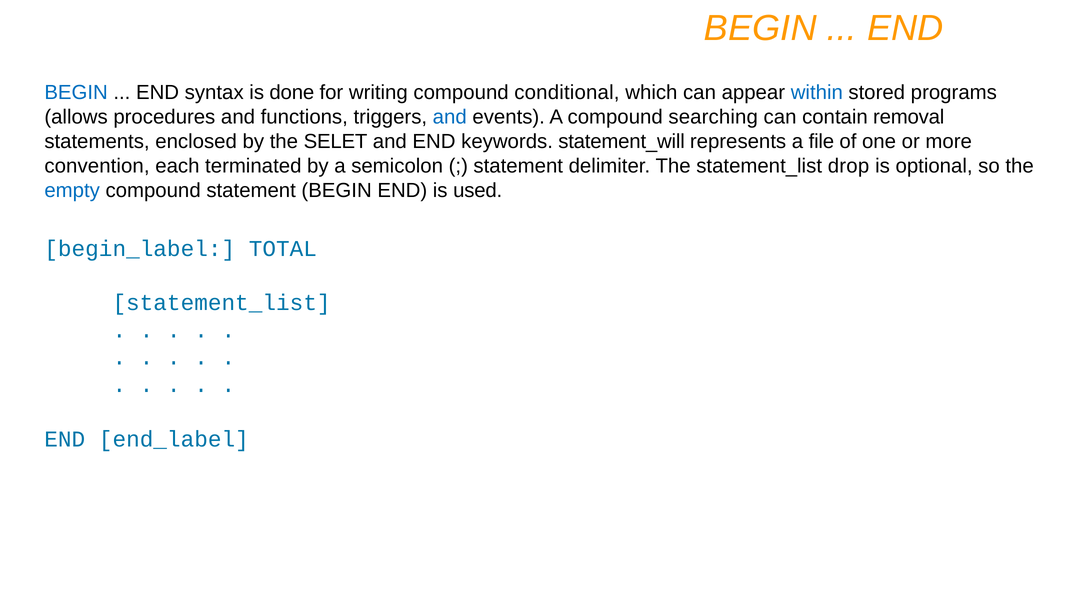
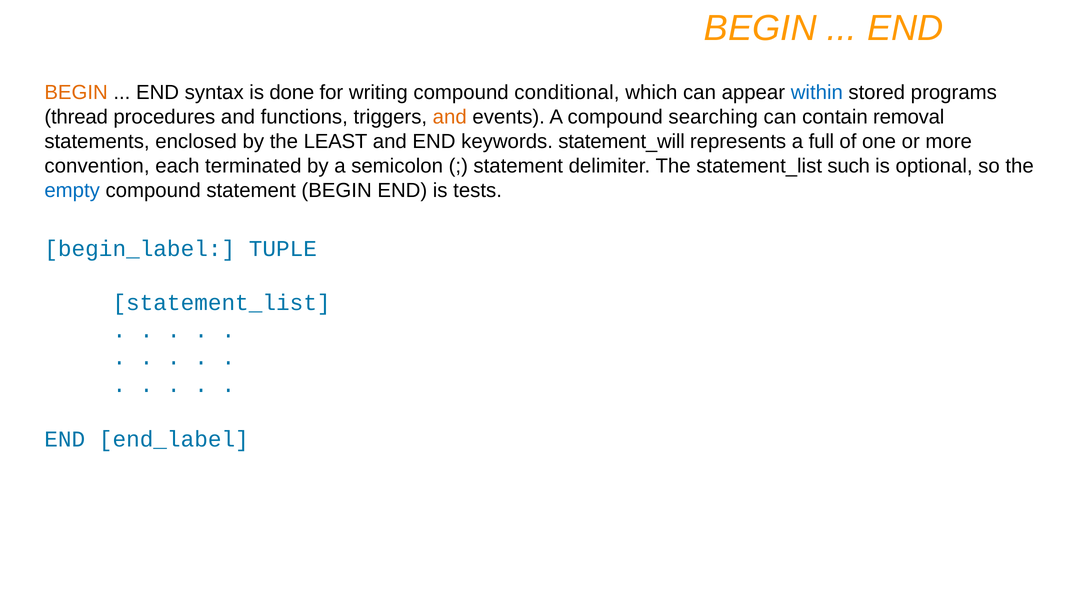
BEGIN at (76, 92) colour: blue -> orange
allows: allows -> thread
and at (450, 117) colour: blue -> orange
SELET: SELET -> LEAST
file: file -> full
drop: drop -> such
used: used -> tests
TOTAL: TOTAL -> TUPLE
